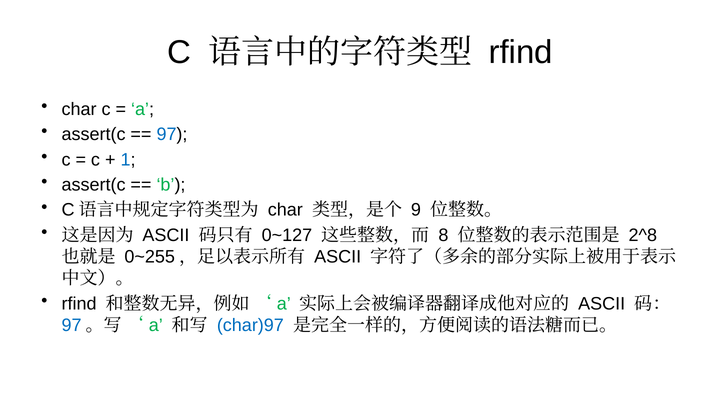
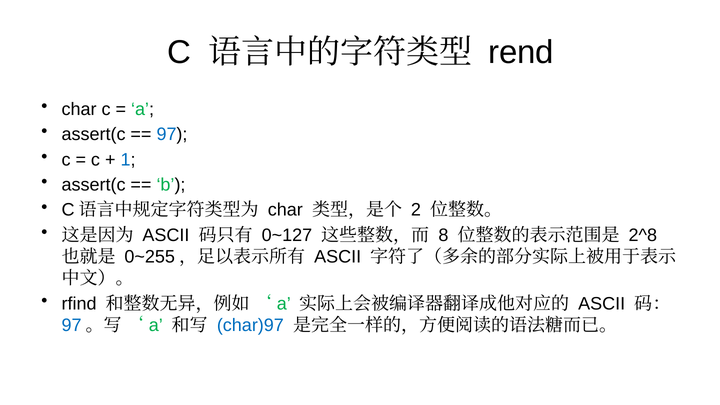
rfind at (521, 52): rfind -> rend
9: 9 -> 2
